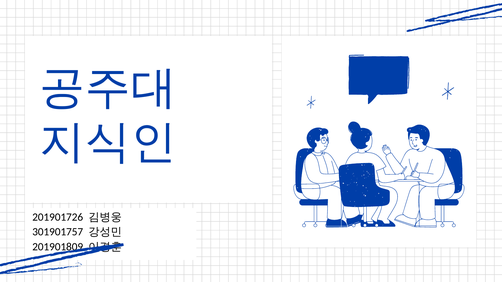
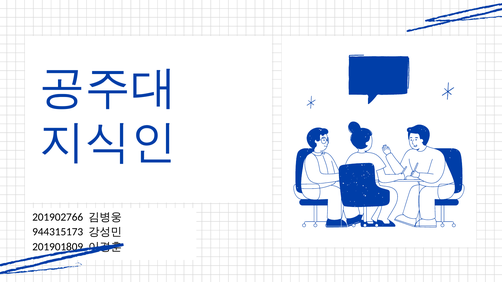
201901726: 201901726 -> 201902766
301901757: 301901757 -> 944315173
